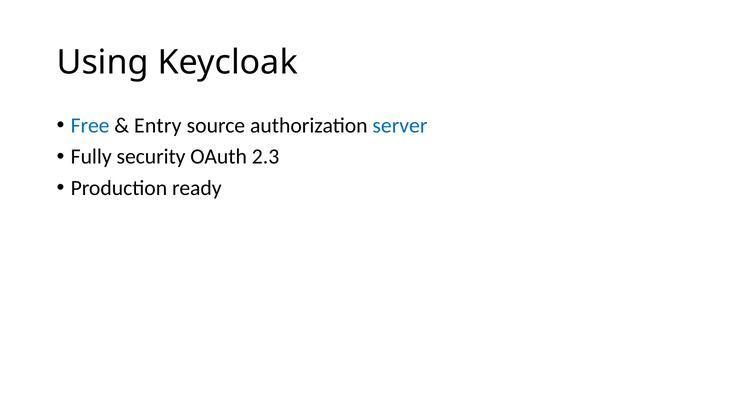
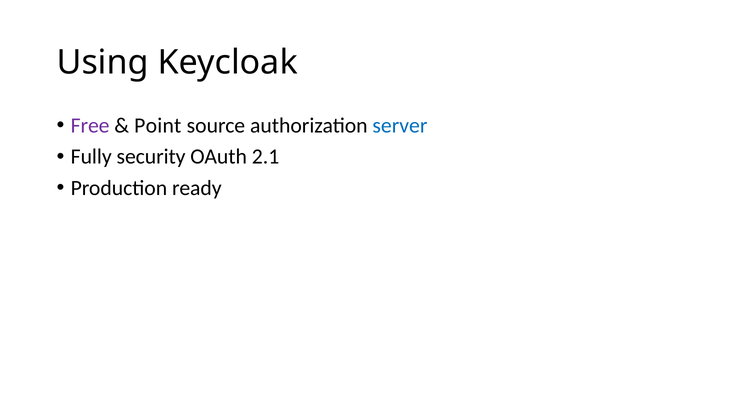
Free colour: blue -> purple
Entry: Entry -> Point
2.3: 2.3 -> 2.1
